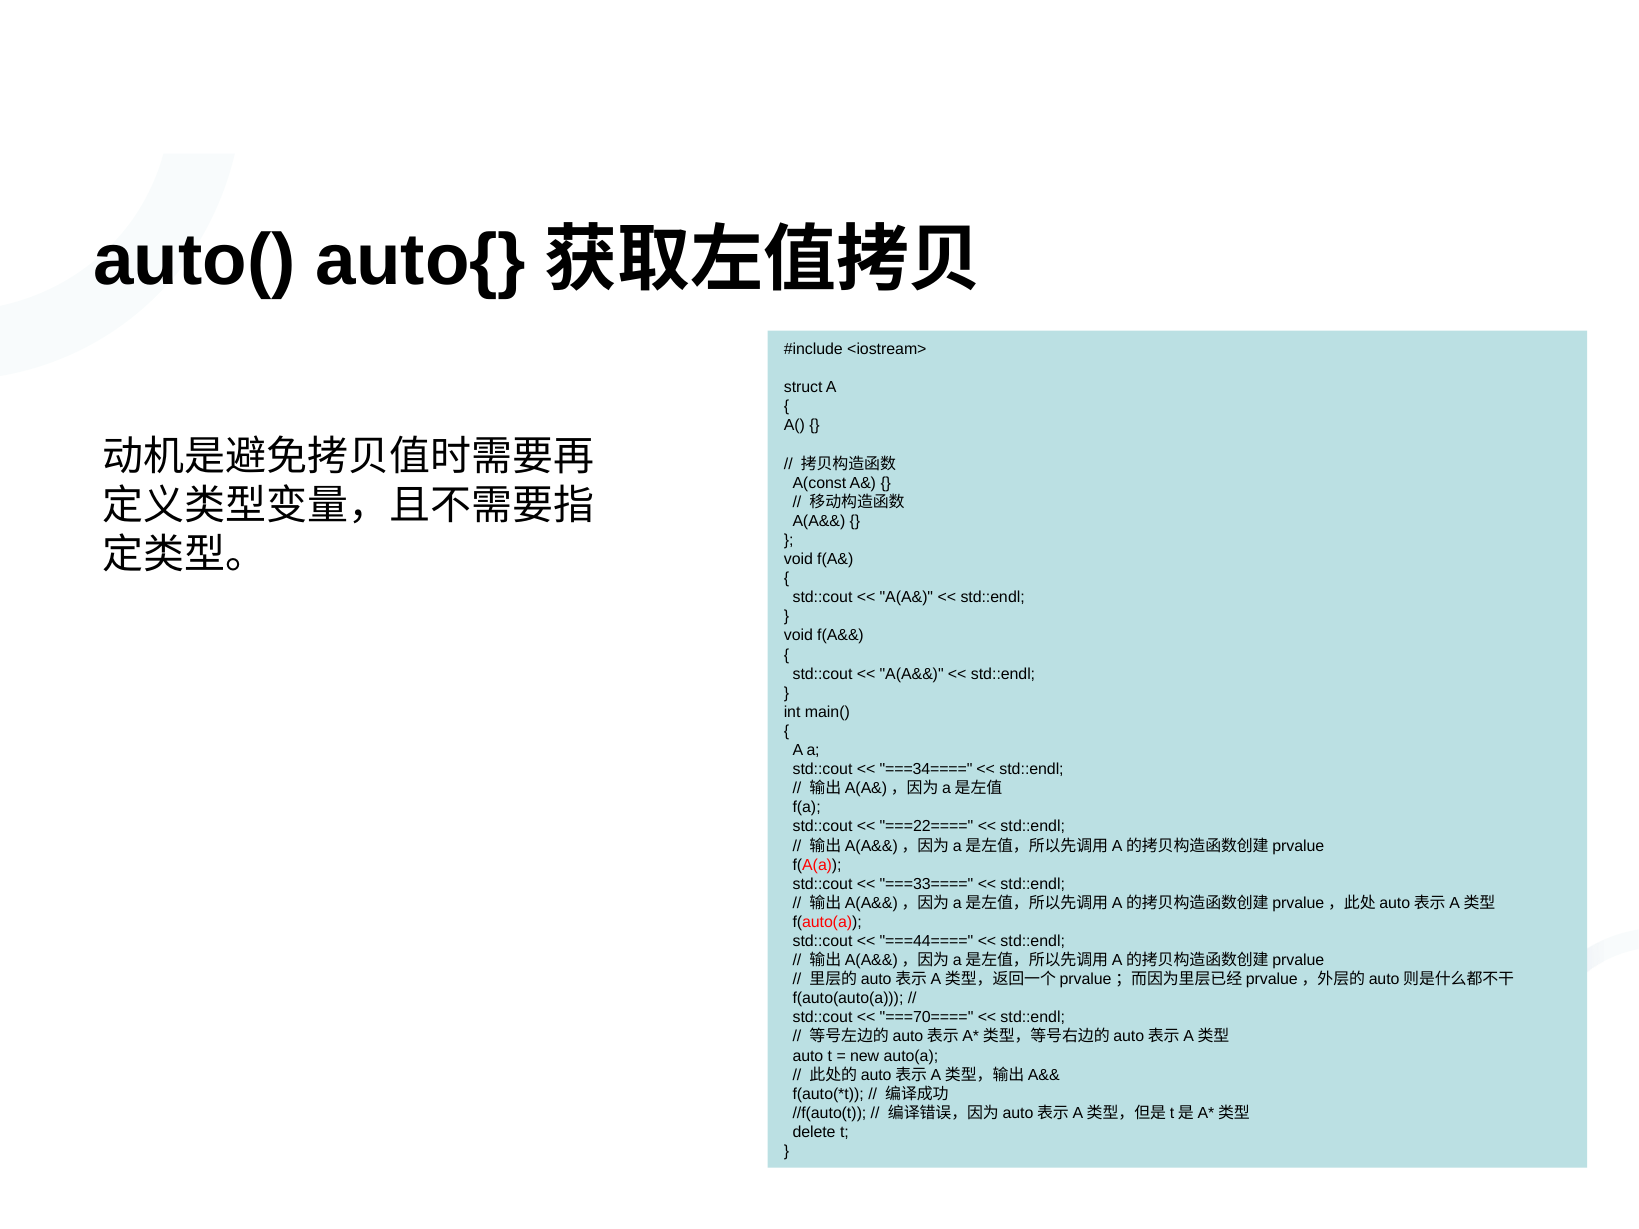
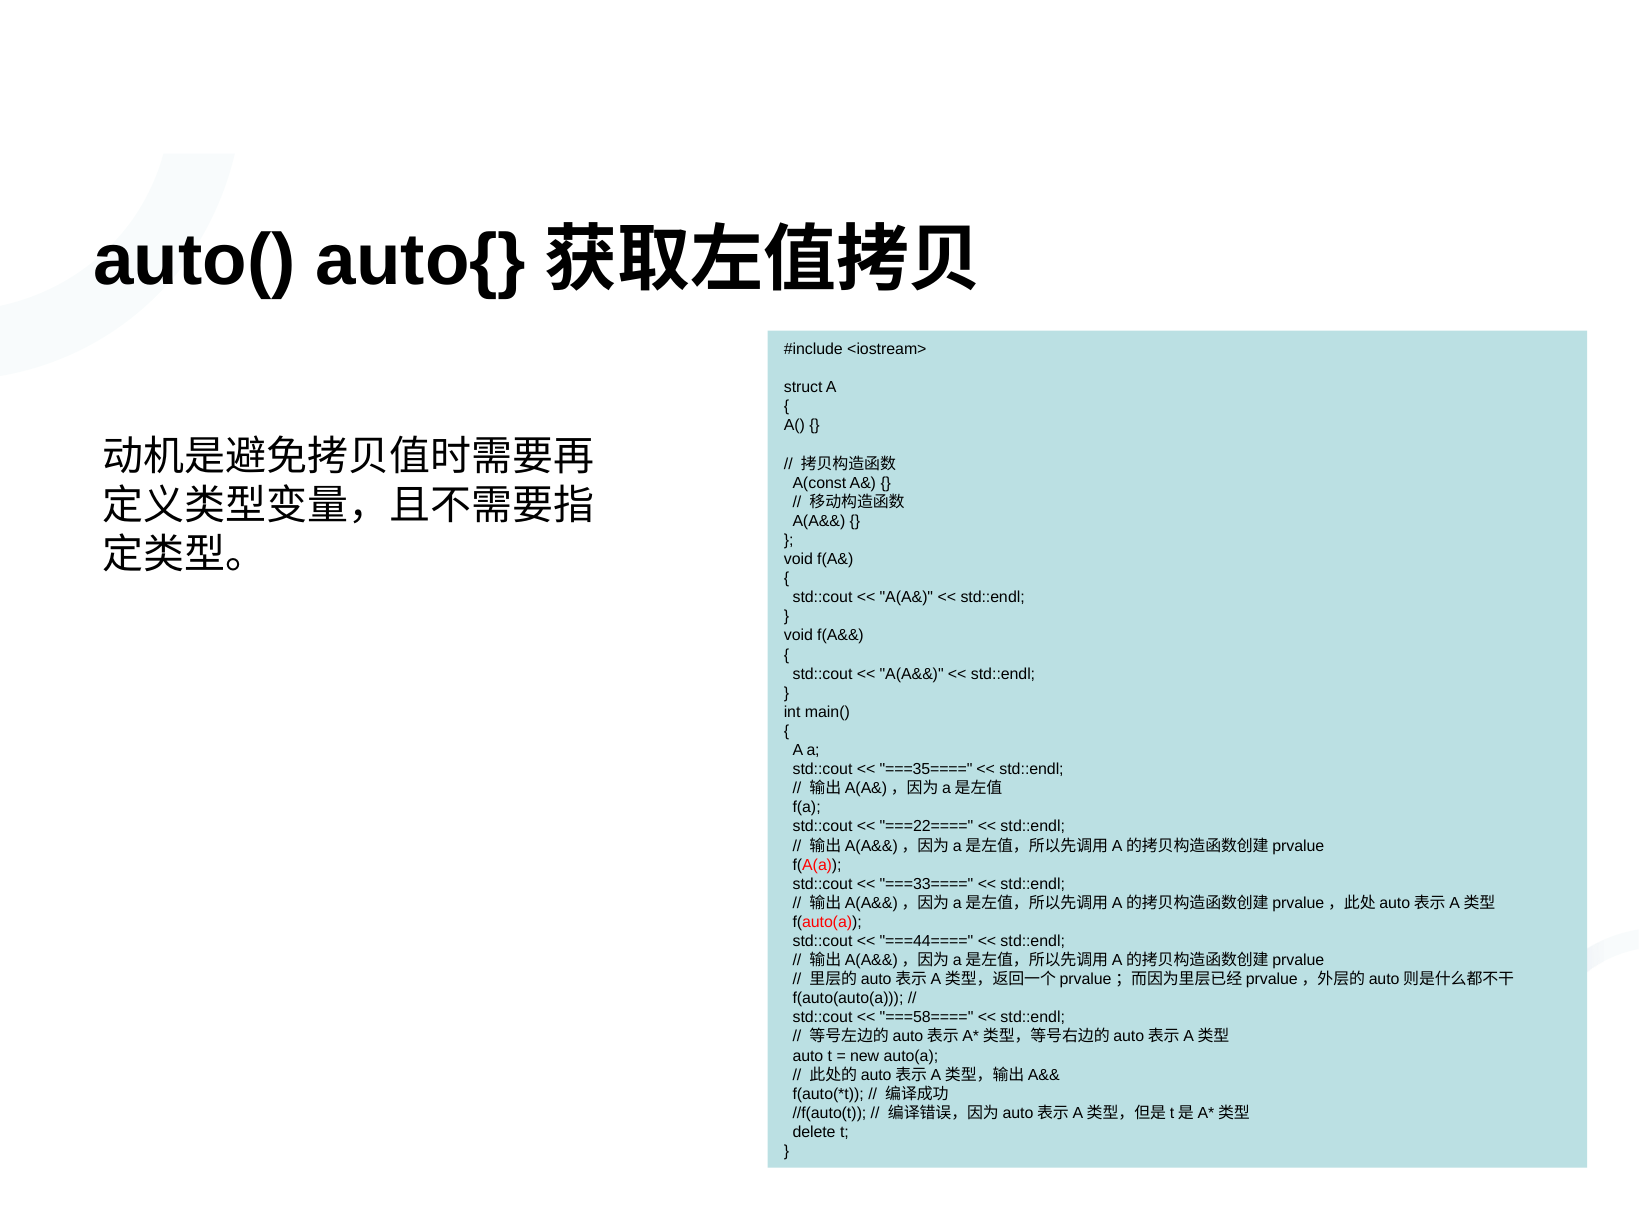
===34====: ===34==== -> ===35====
===70====: ===70==== -> ===58====
